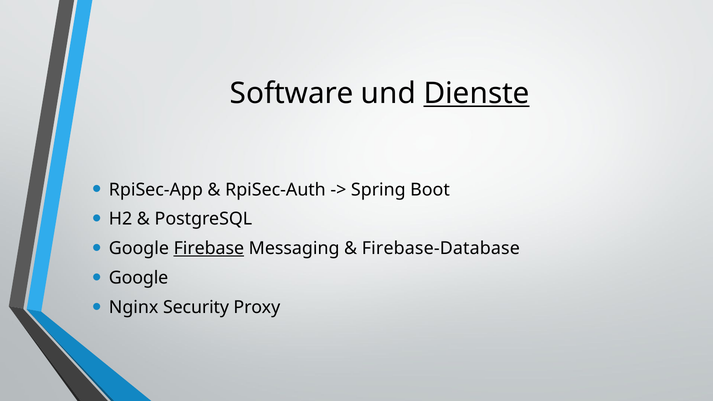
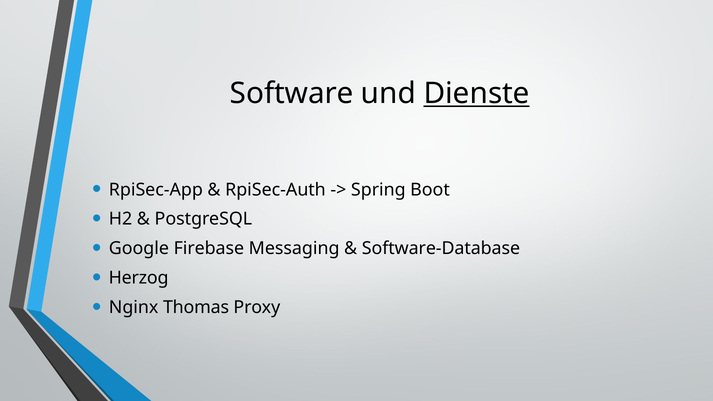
Firebase underline: present -> none
Firebase-Database: Firebase-Database -> Software-Database
Google at (139, 278): Google -> Herzog
Security: Security -> Thomas
